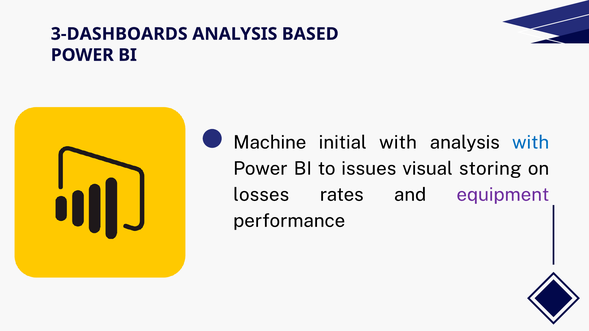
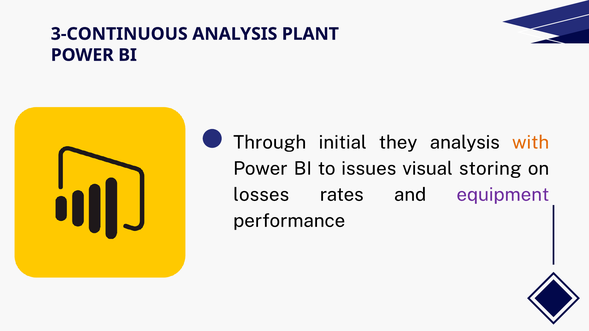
3-DASHBOARDS: 3-DASHBOARDS -> 3-CONTINUOUS
BASED: BASED -> PLANT
Machine: Machine -> Through
initial with: with -> they
with at (531, 143) colour: blue -> orange
